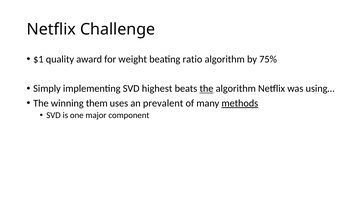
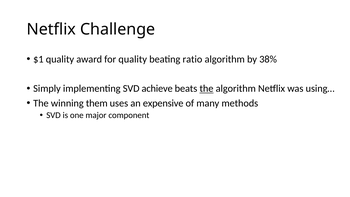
for weight: weight -> quality
75%: 75% -> 38%
highest: highest -> achieve
prevalent: prevalent -> expensive
methods underline: present -> none
